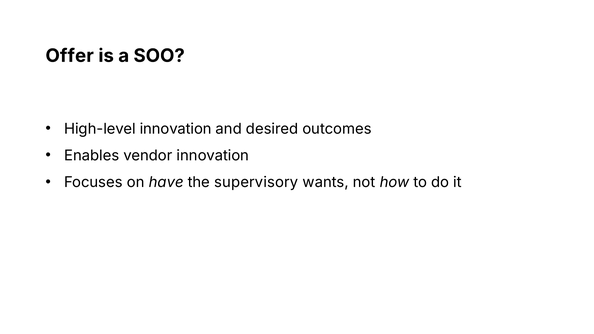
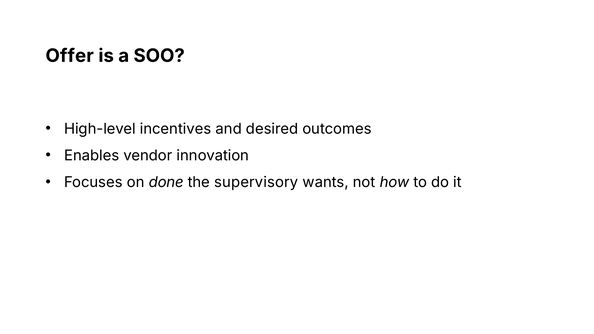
High-level innovation: innovation -> incentives
have: have -> done
